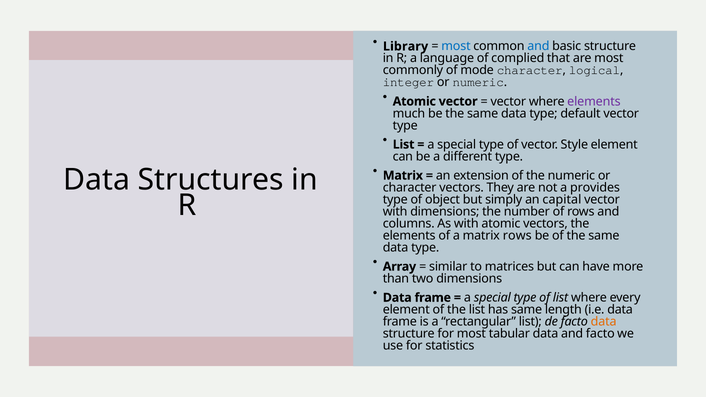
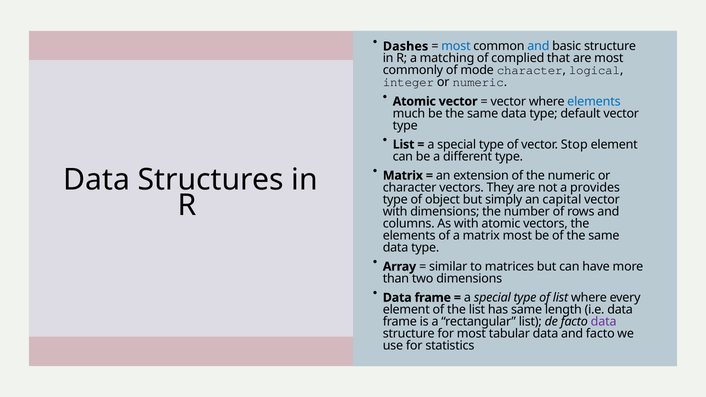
Library: Library -> Dashes
language: language -> matching
elements at (594, 101) colour: purple -> blue
Style: Style -> Stop
matrix rows: rows -> most
data at (604, 322) colour: orange -> purple
